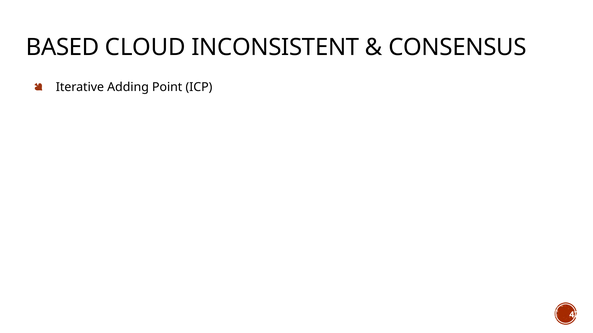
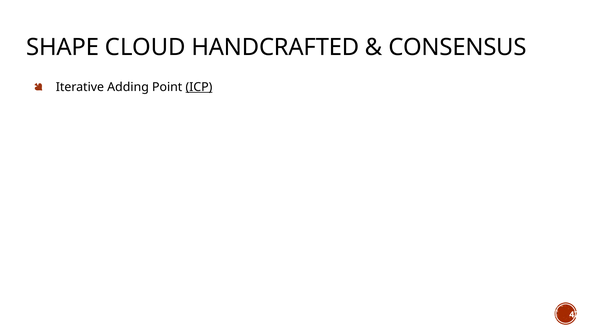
BASED: BASED -> SHAPE
INCONSISTENT: INCONSISTENT -> HANDCRAFTED
ICP underline: none -> present
